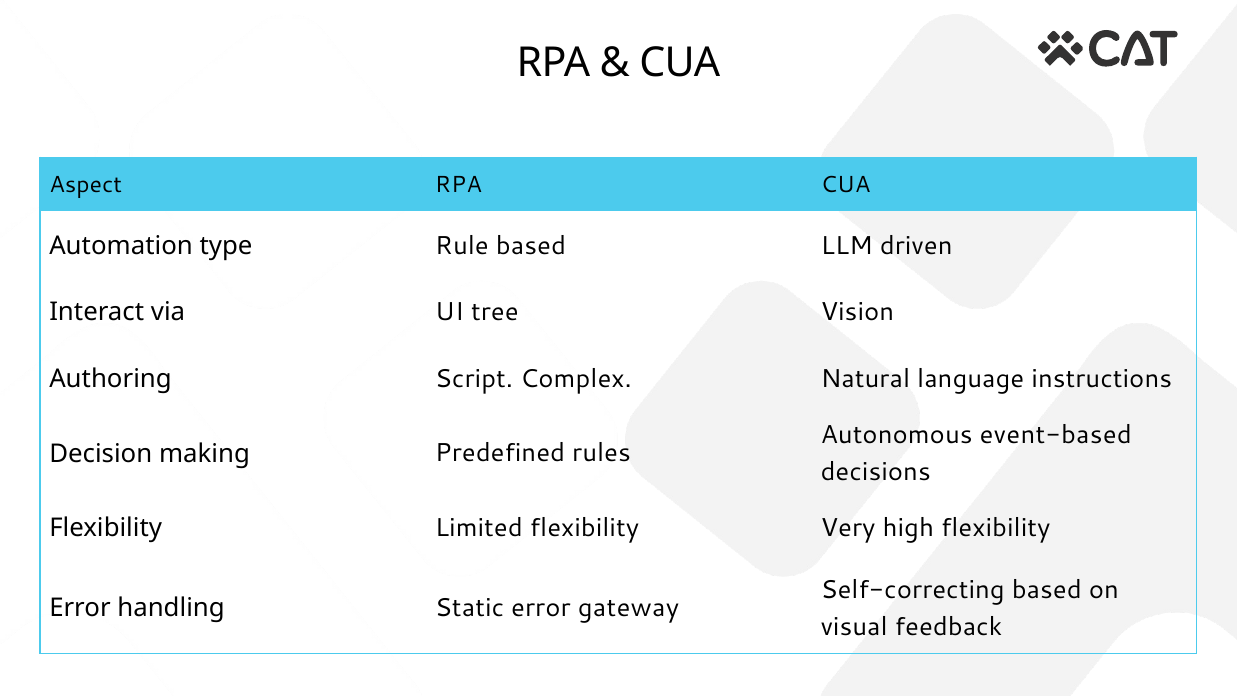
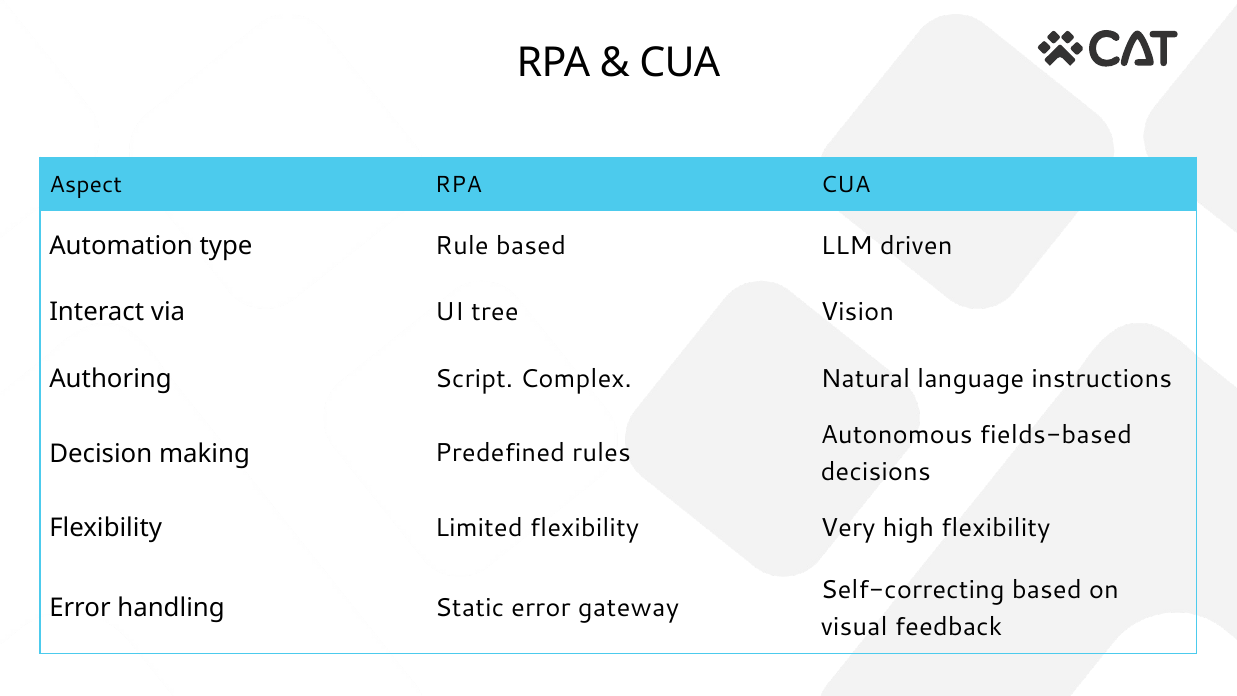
event-based: event-based -> fields-based
